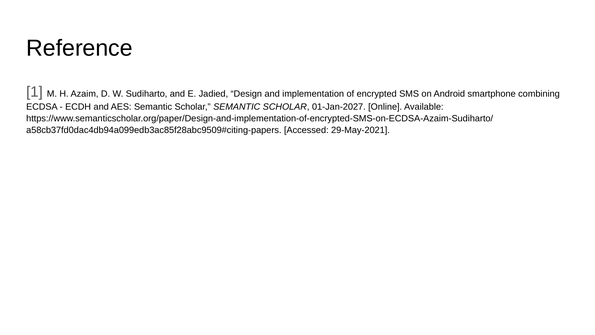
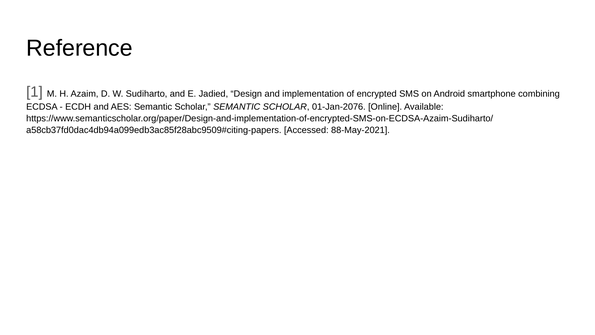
01-Jan-2027: 01-Jan-2027 -> 01-Jan-2076
29-May-2021: 29-May-2021 -> 88-May-2021
